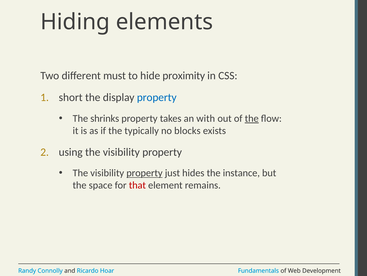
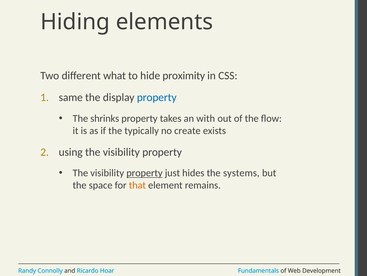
must: must -> what
short: short -> same
the at (252, 118) underline: present -> none
blocks: blocks -> create
instance: instance -> systems
that colour: red -> orange
